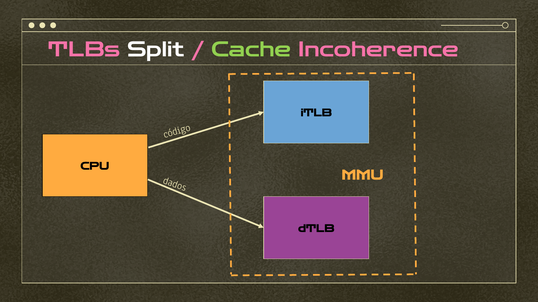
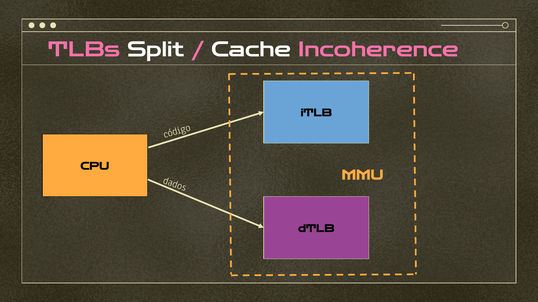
Cache colour: light green -> white
